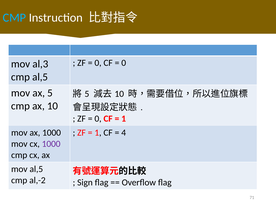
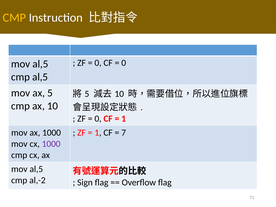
CMP at (14, 18) colour: light blue -> yellow
al,3 at (40, 64): al,3 -> al,5
4: 4 -> 7
